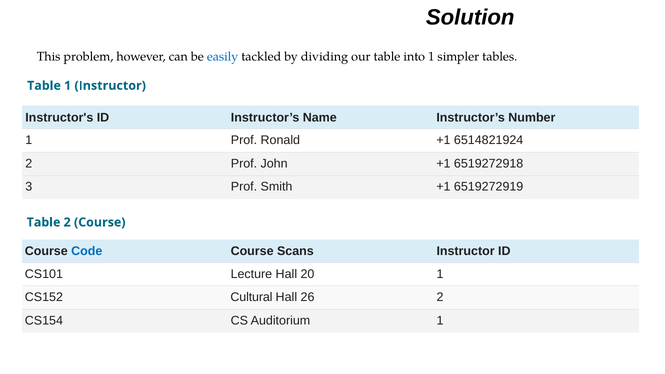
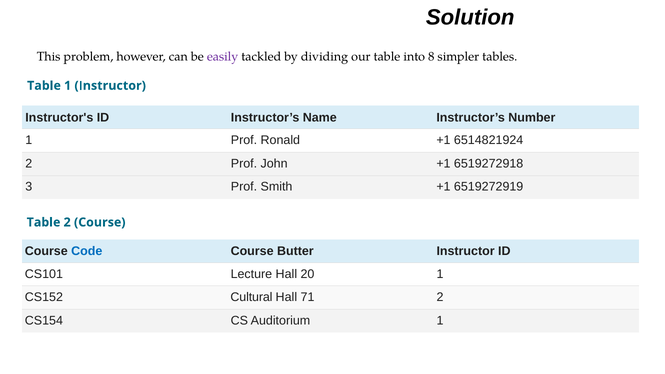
easily colour: blue -> purple
into 1: 1 -> 8
Scans: Scans -> Butter
26: 26 -> 71
